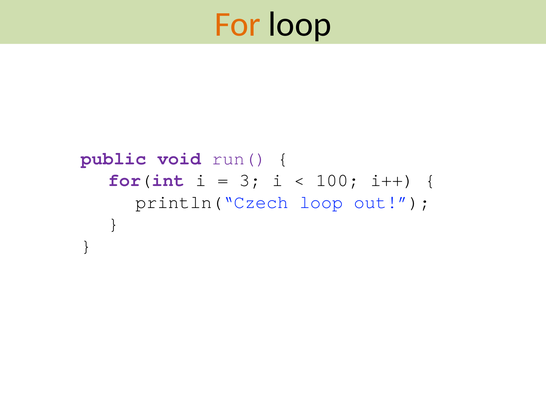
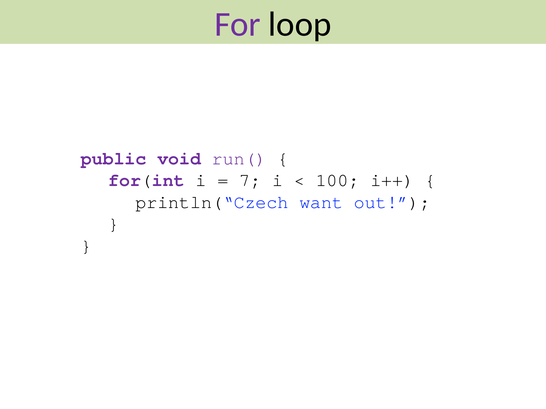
For colour: orange -> purple
3: 3 -> 7
println(“Czech loop: loop -> want
